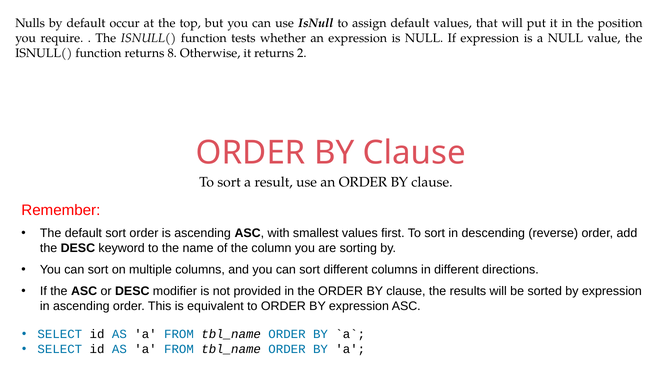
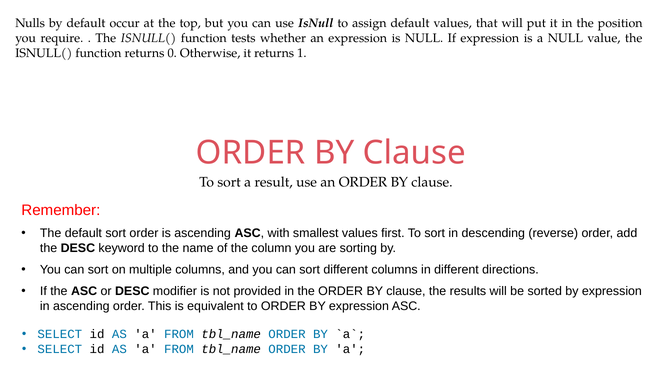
8: 8 -> 0
2: 2 -> 1
